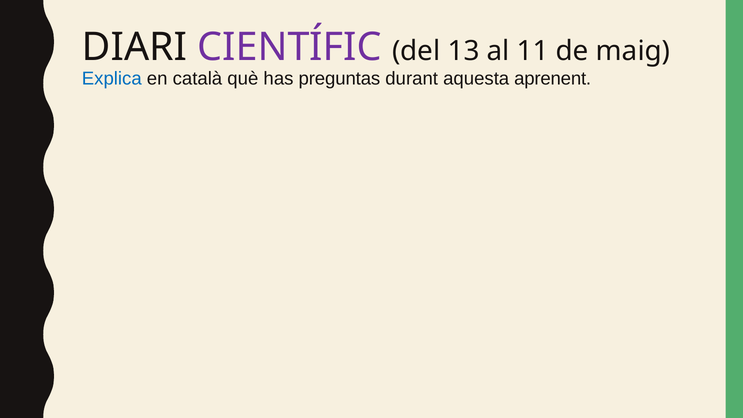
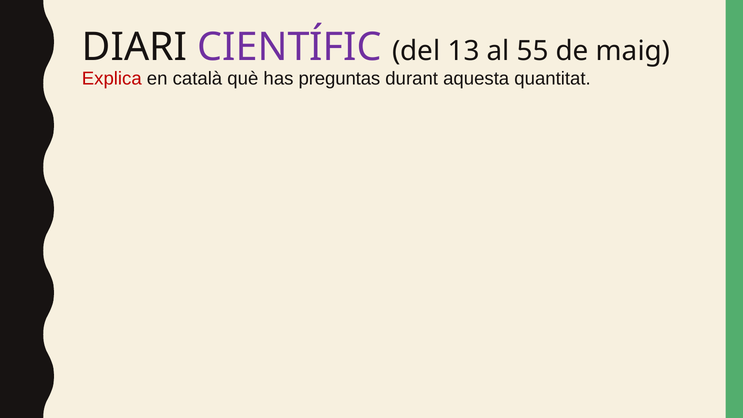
11: 11 -> 55
Explica colour: blue -> red
aprenent: aprenent -> quantitat
